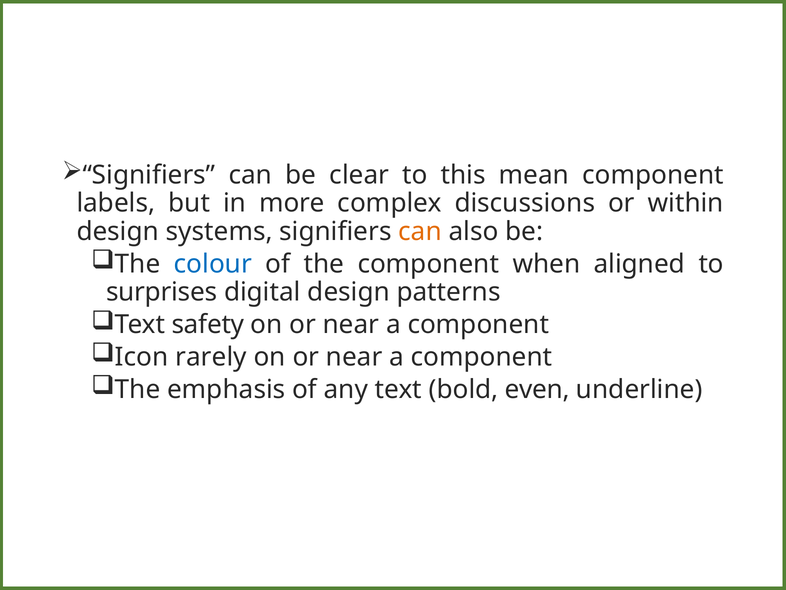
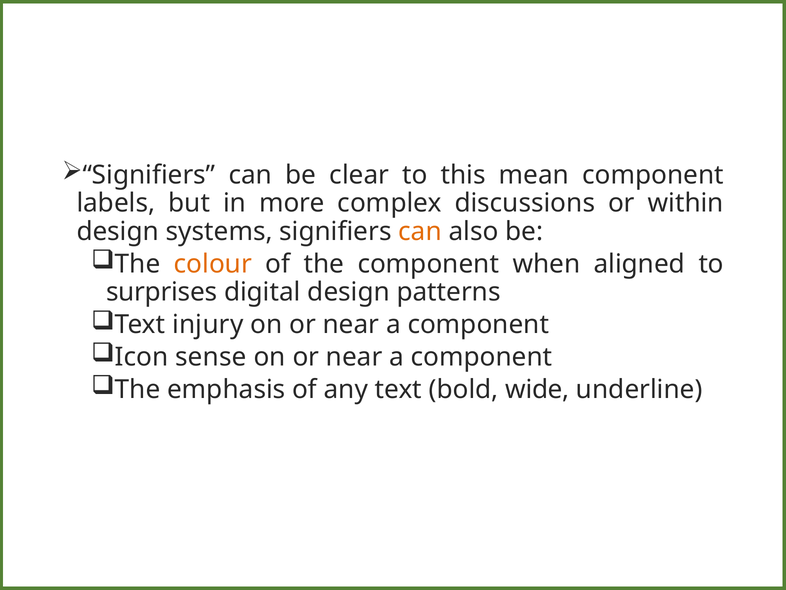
colour colour: blue -> orange
safety: safety -> injury
rarely: rarely -> sense
even: even -> wide
